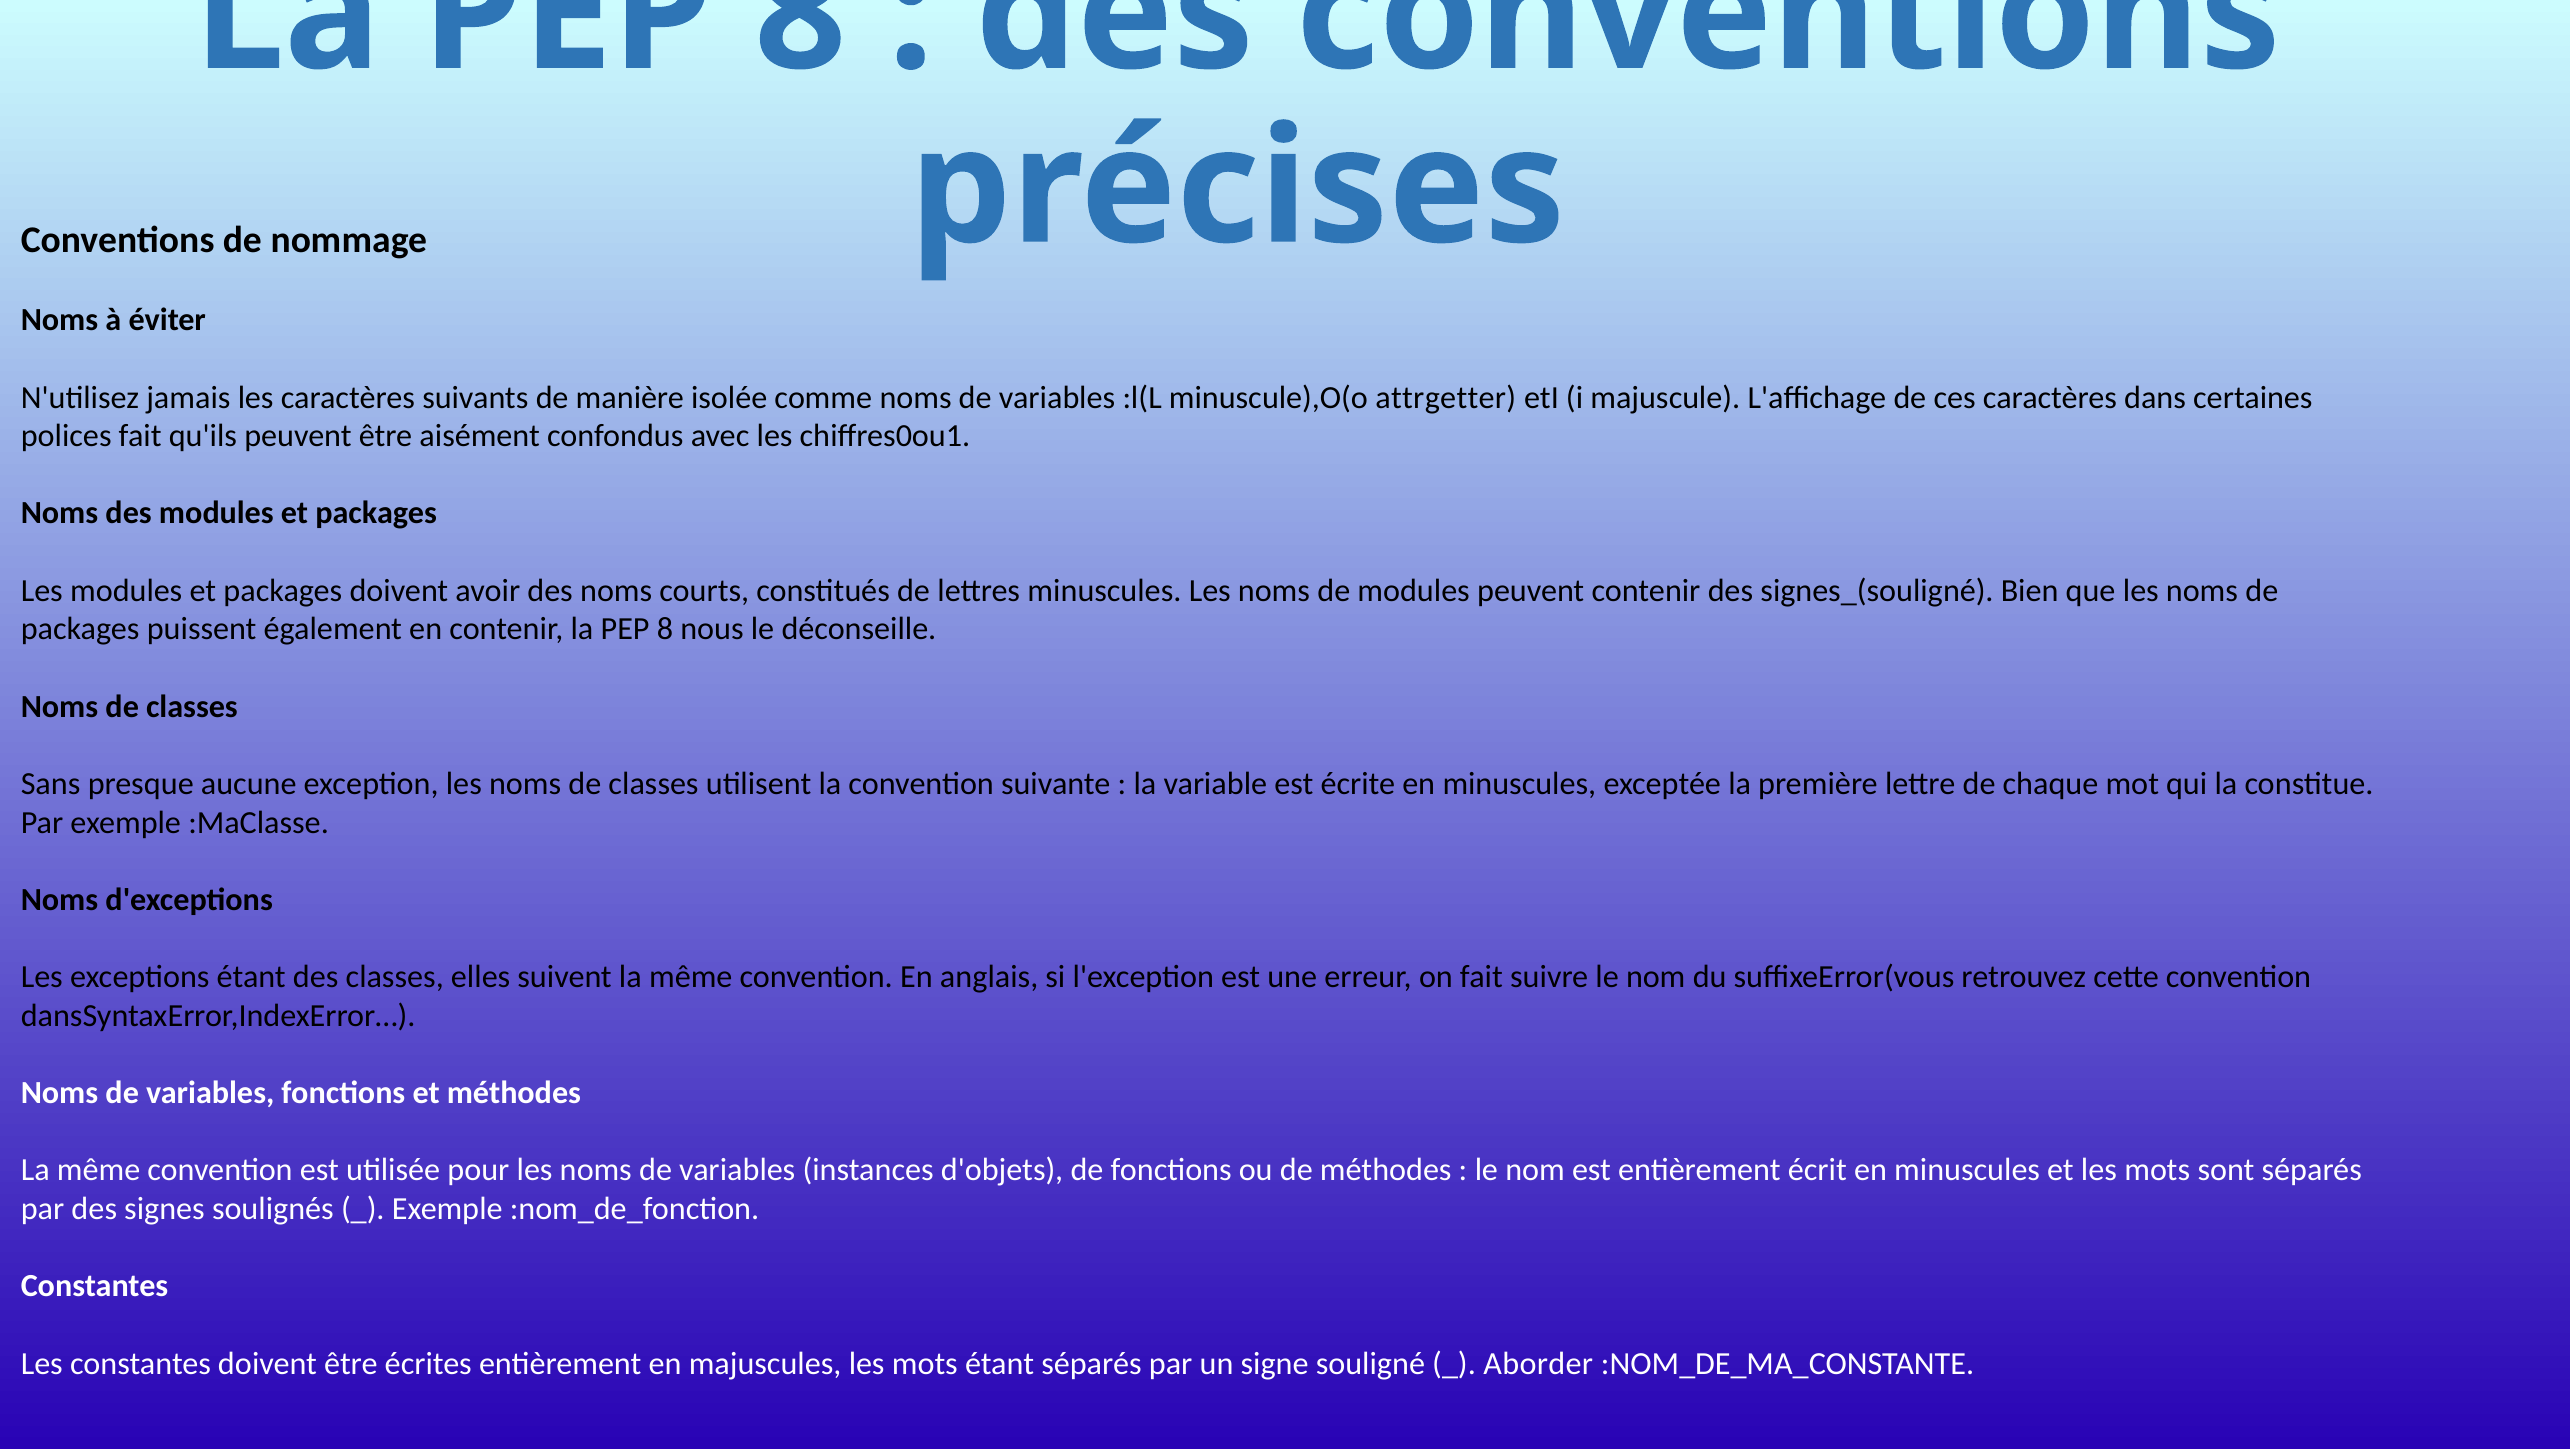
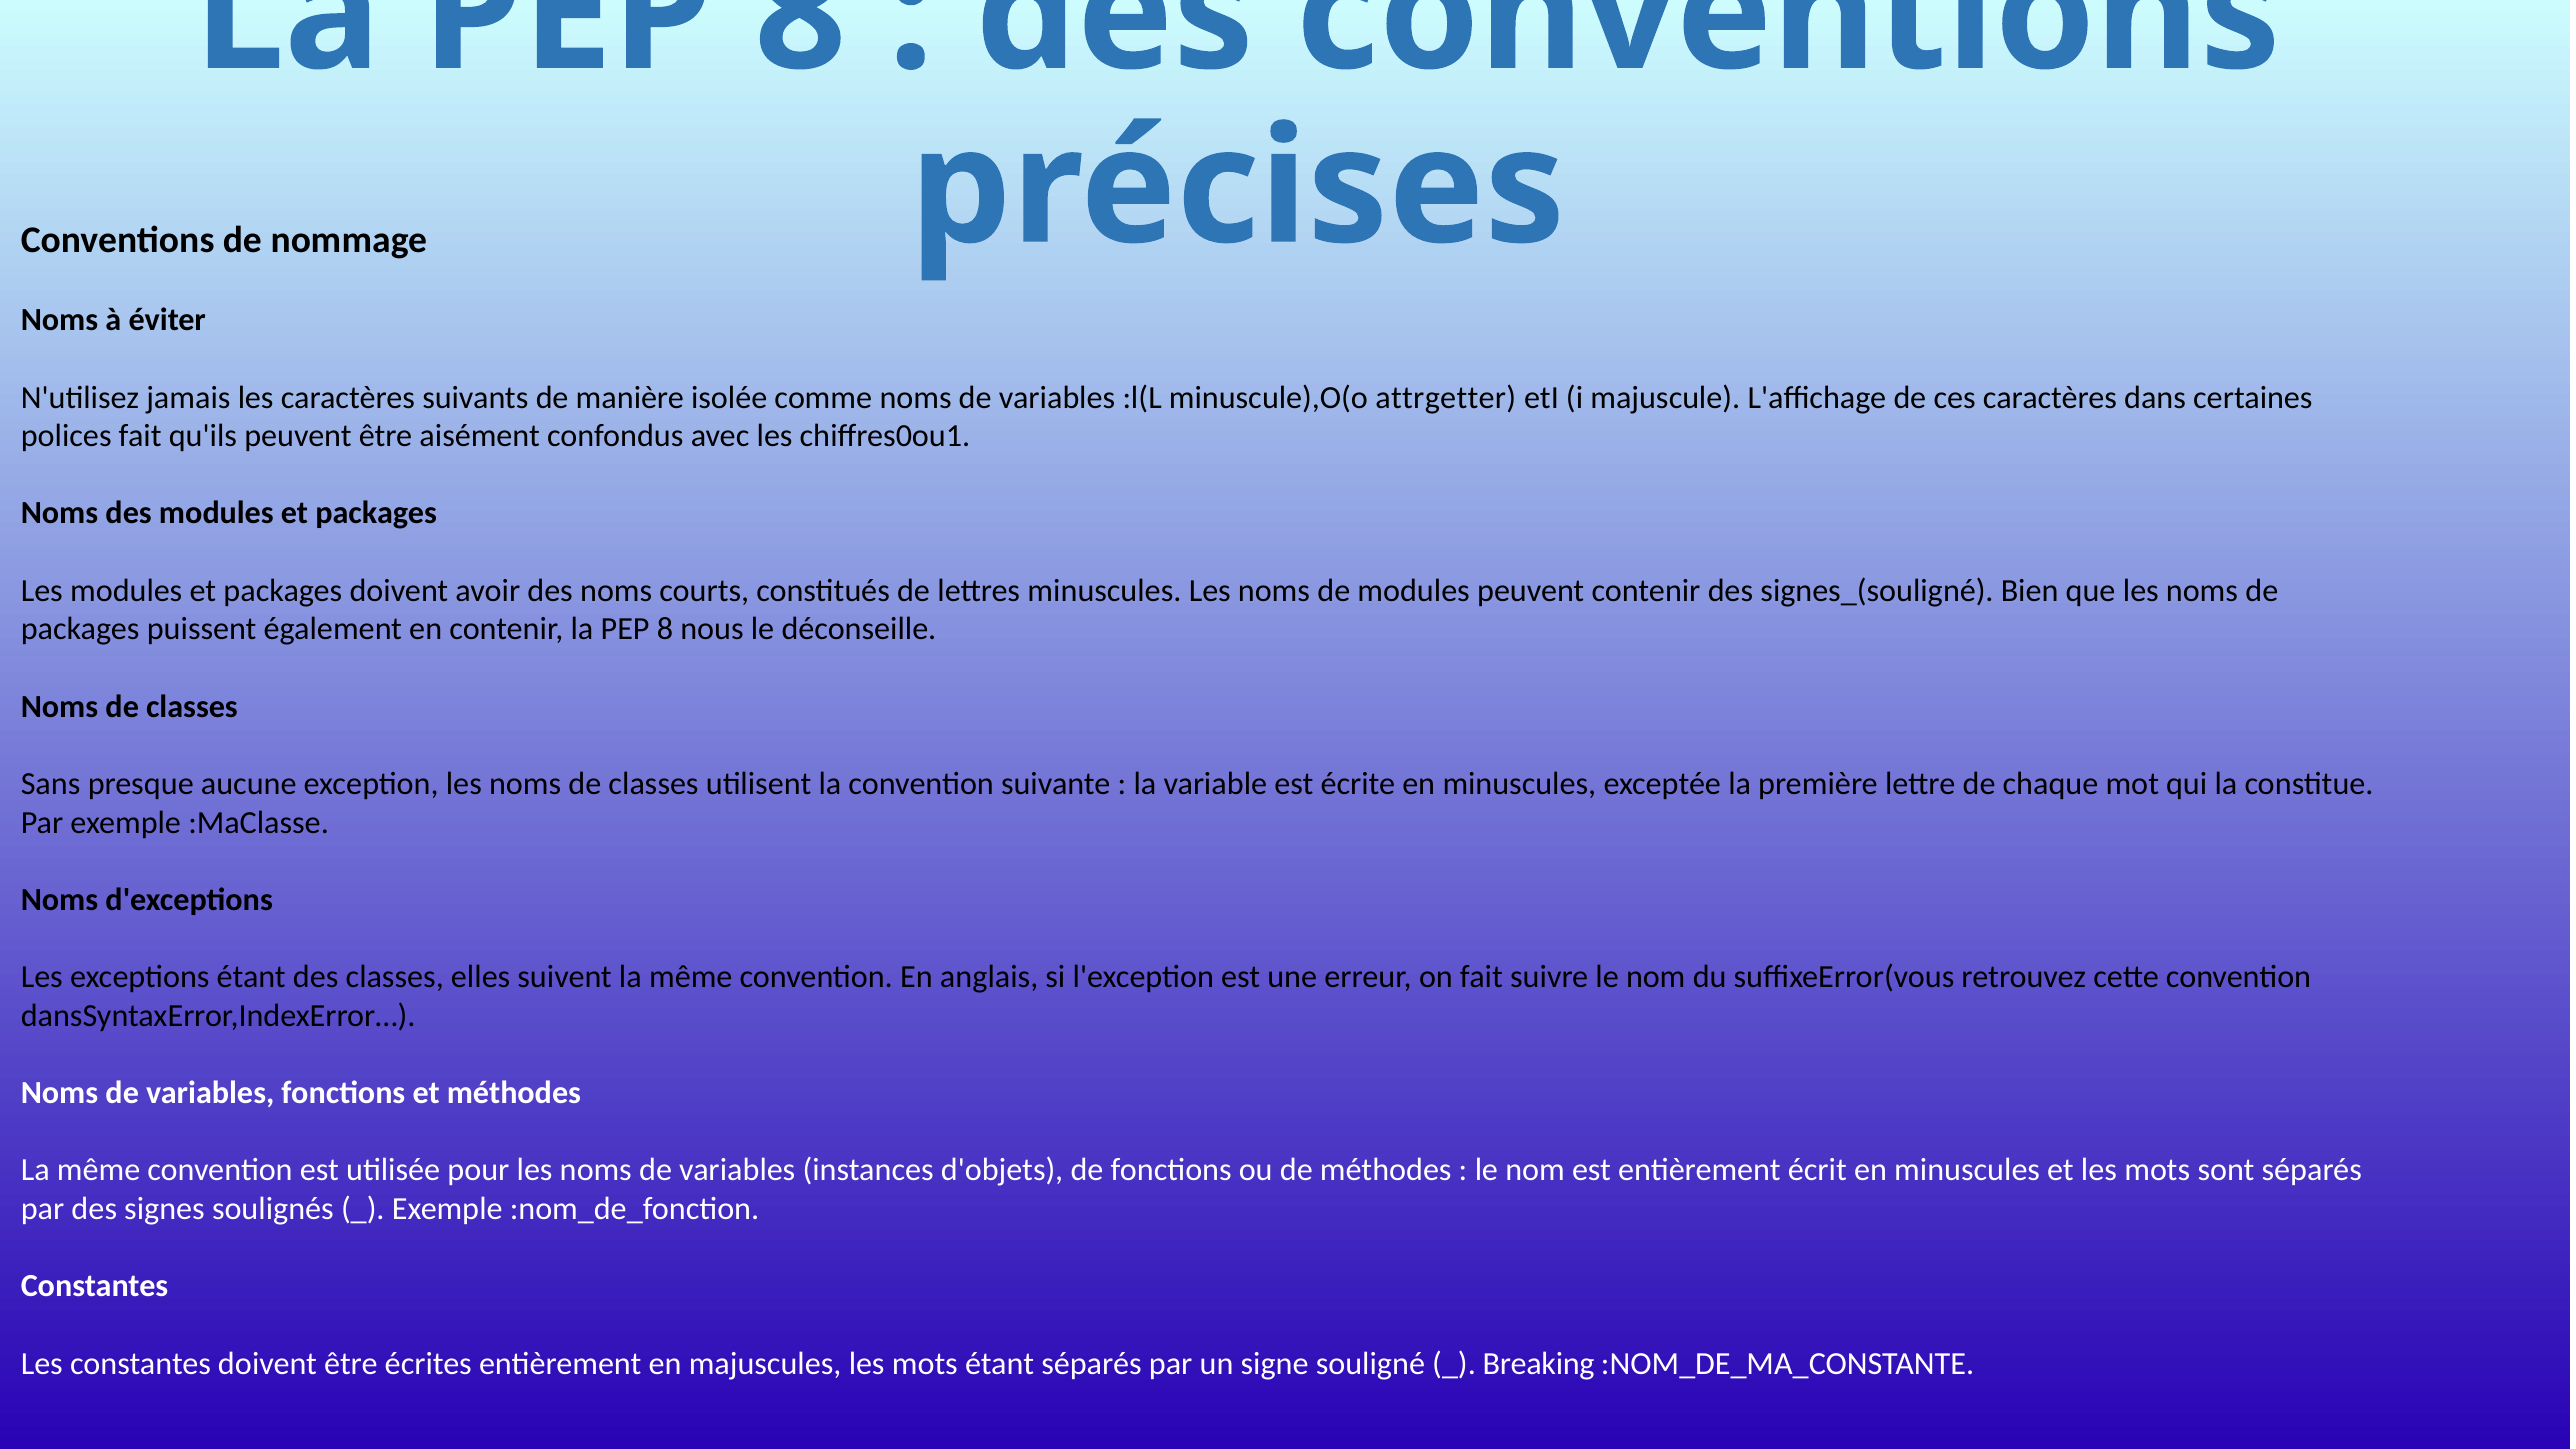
Aborder: Aborder -> Breaking
